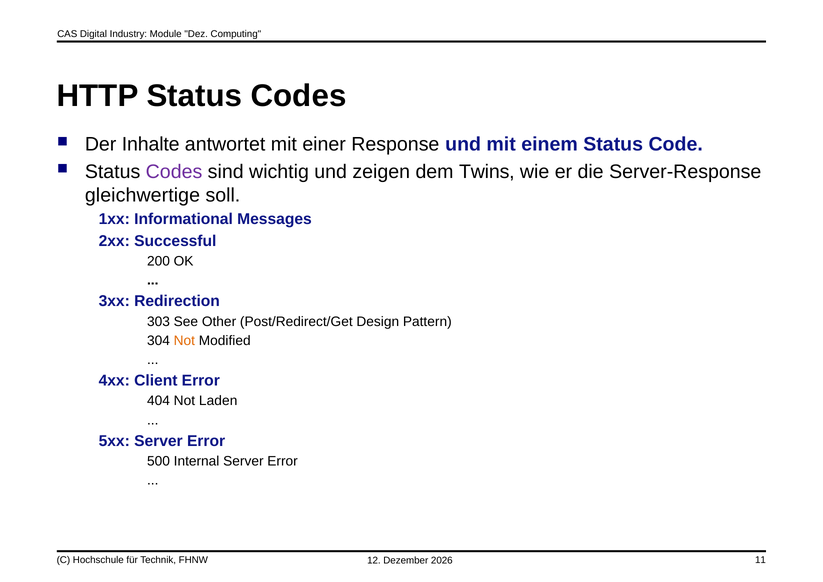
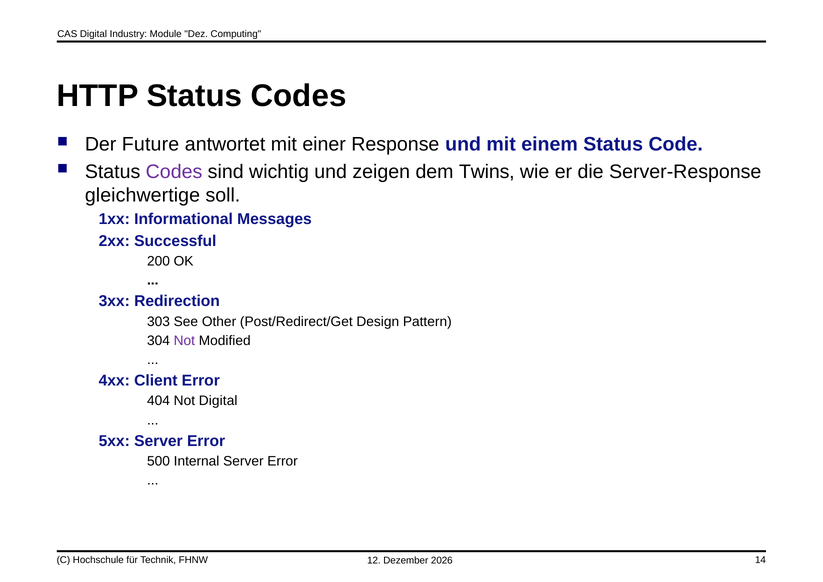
Inhalte: Inhalte -> Future
Not at (184, 341) colour: orange -> purple
Not Laden: Laden -> Digital
11: 11 -> 14
